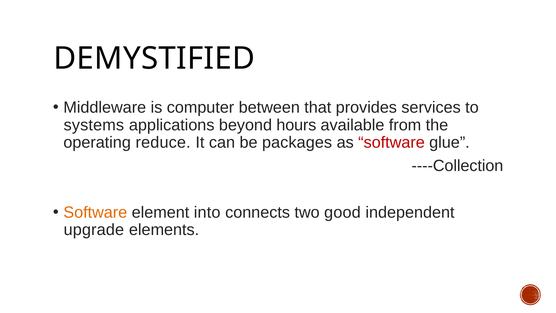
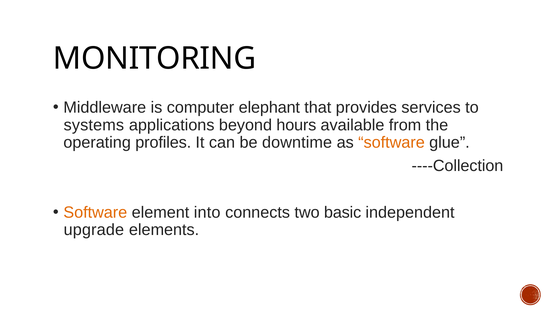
DEMYSTIFIED: DEMYSTIFIED -> MONITORING
between: between -> elephant
reduce: reduce -> profiles
packages: packages -> downtime
software at (392, 142) colour: red -> orange
good: good -> basic
